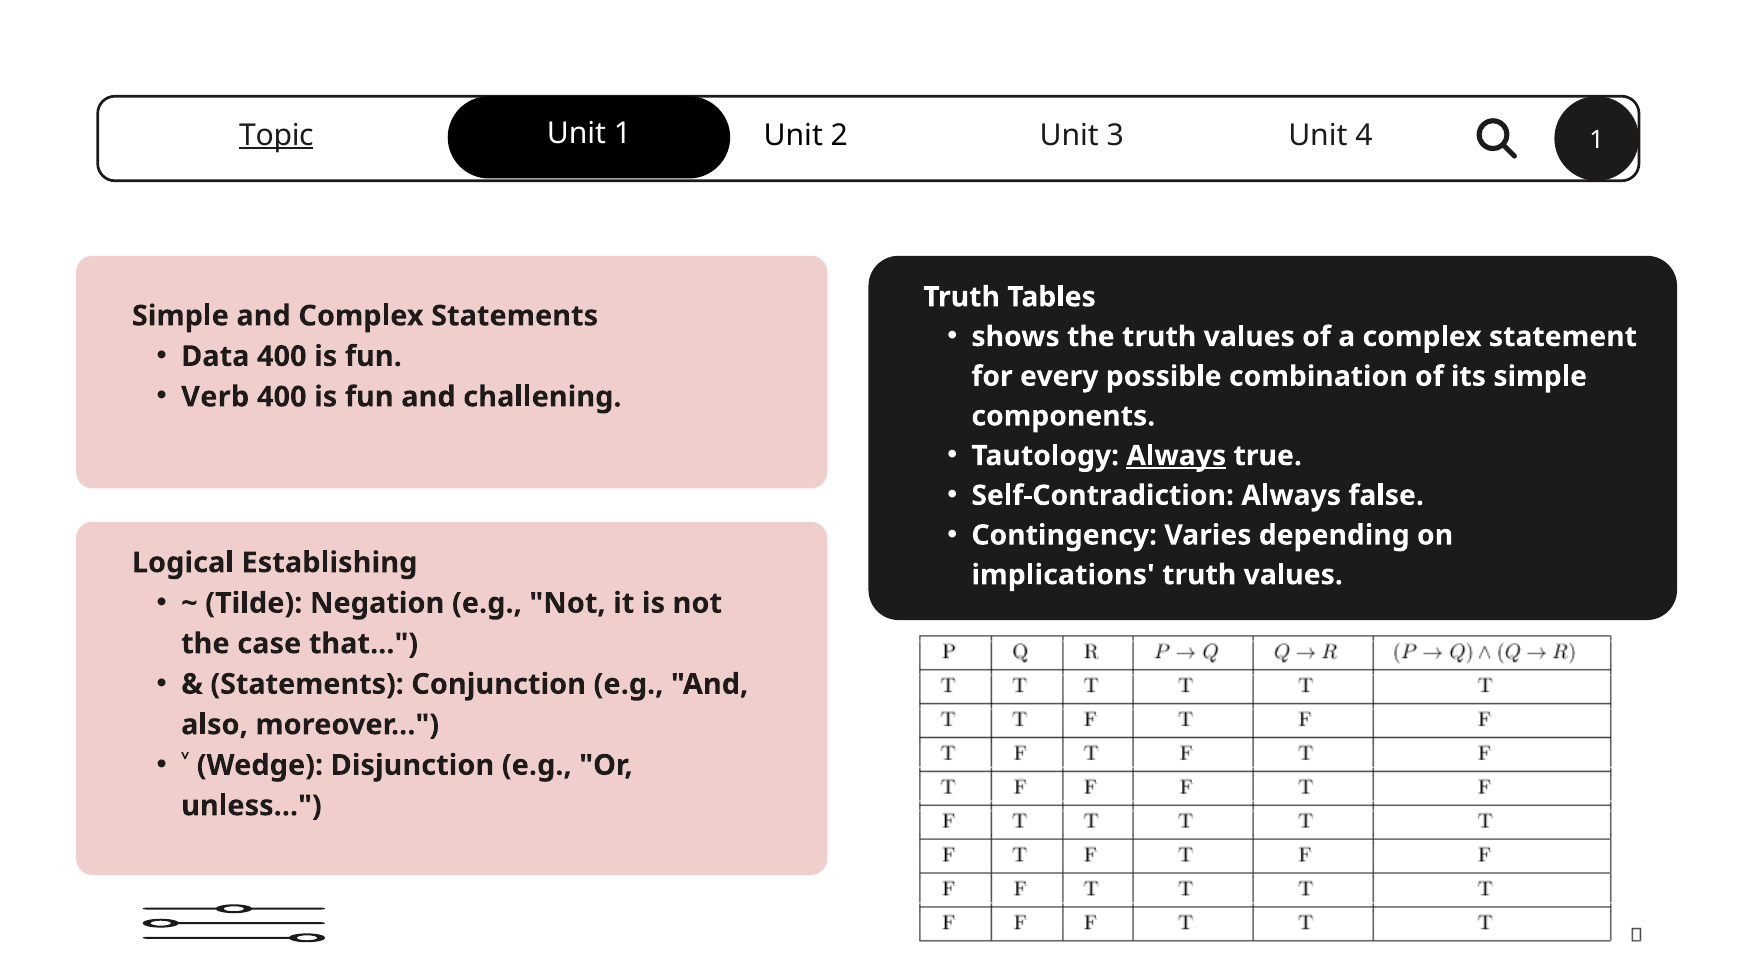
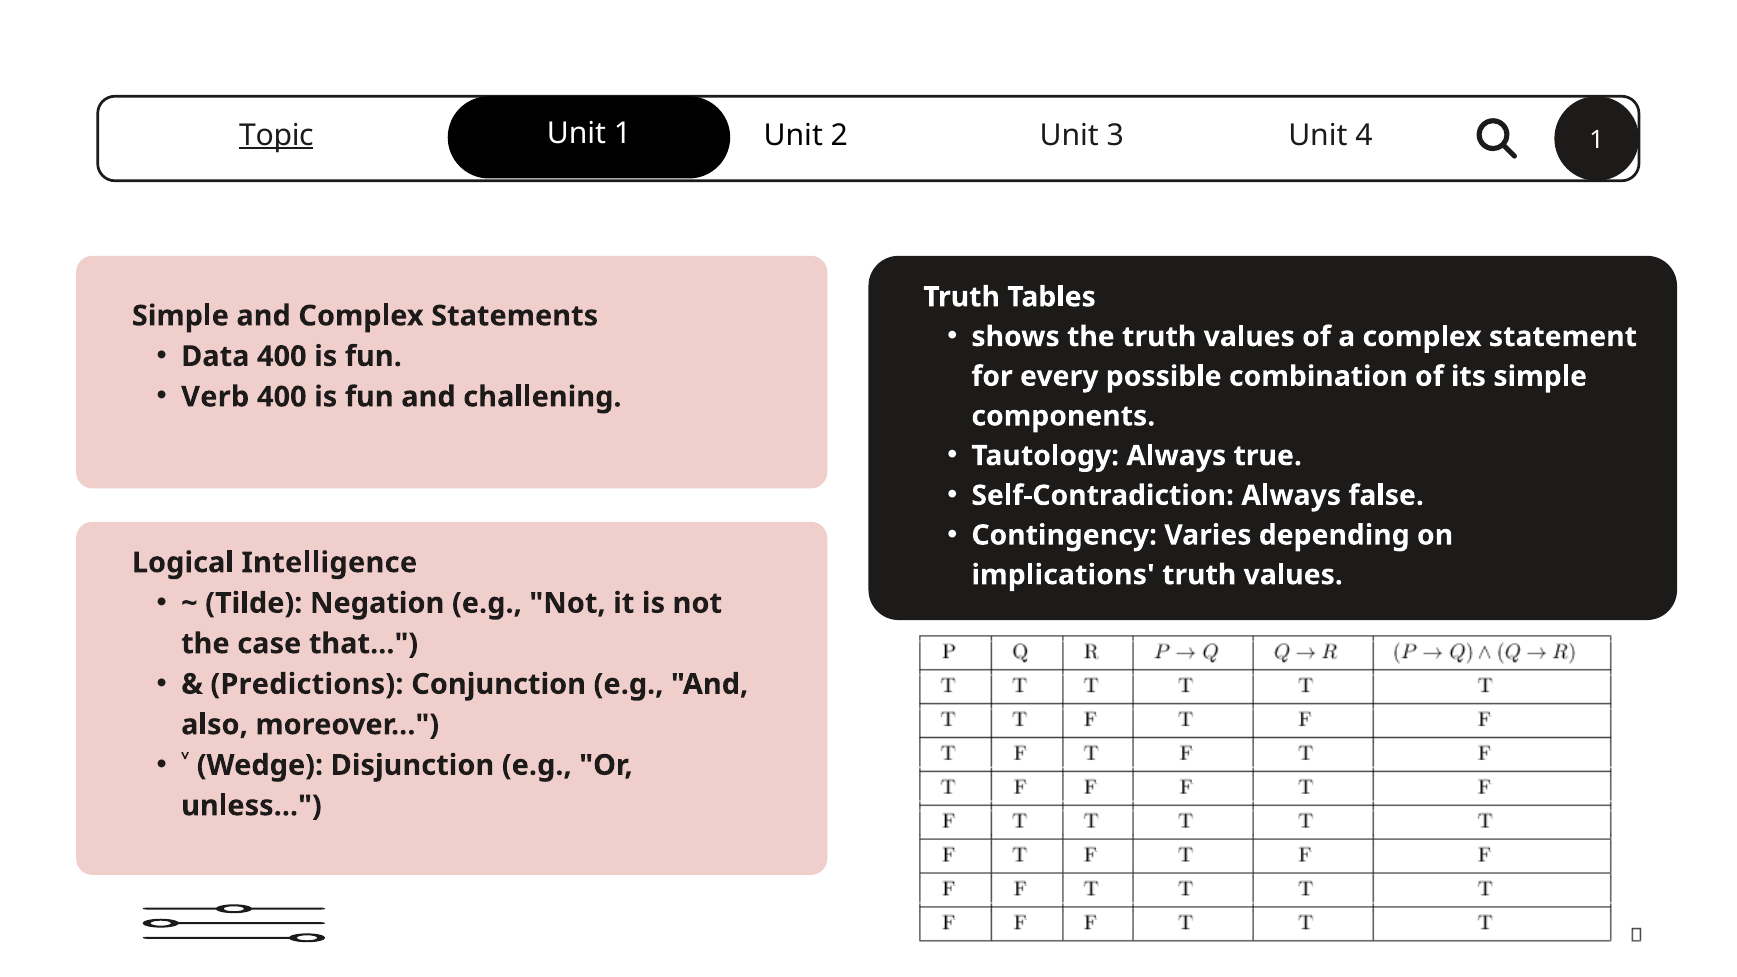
Always at (1176, 456) underline: present -> none
Establishing: Establishing -> Intelligence
Statements at (307, 684): Statements -> Predictions
